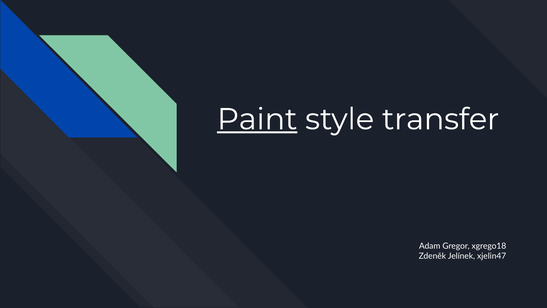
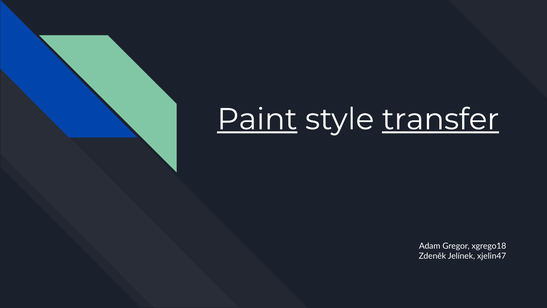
transfer underline: none -> present
